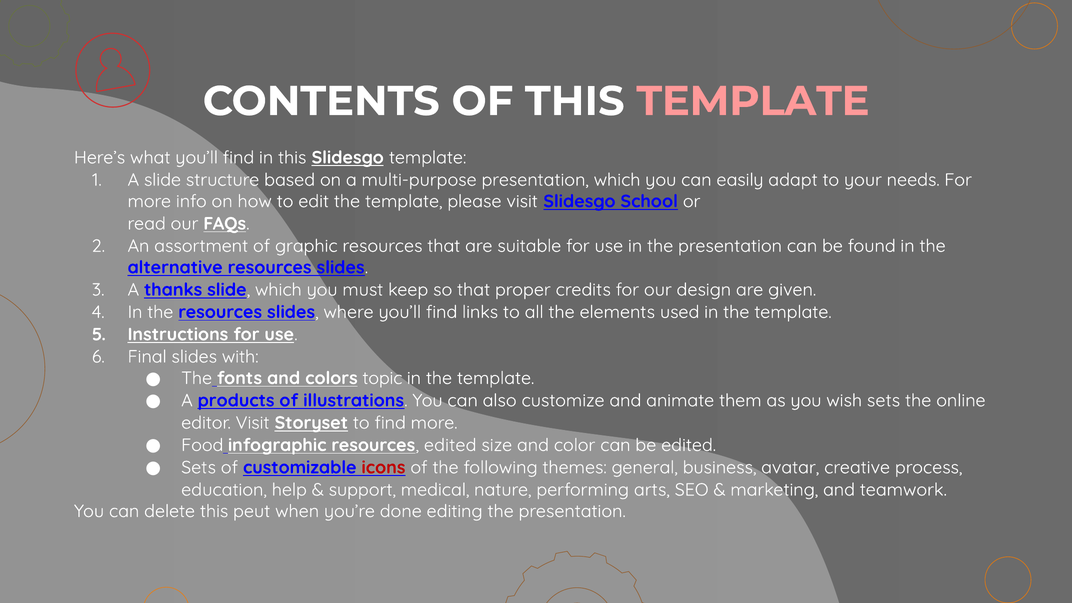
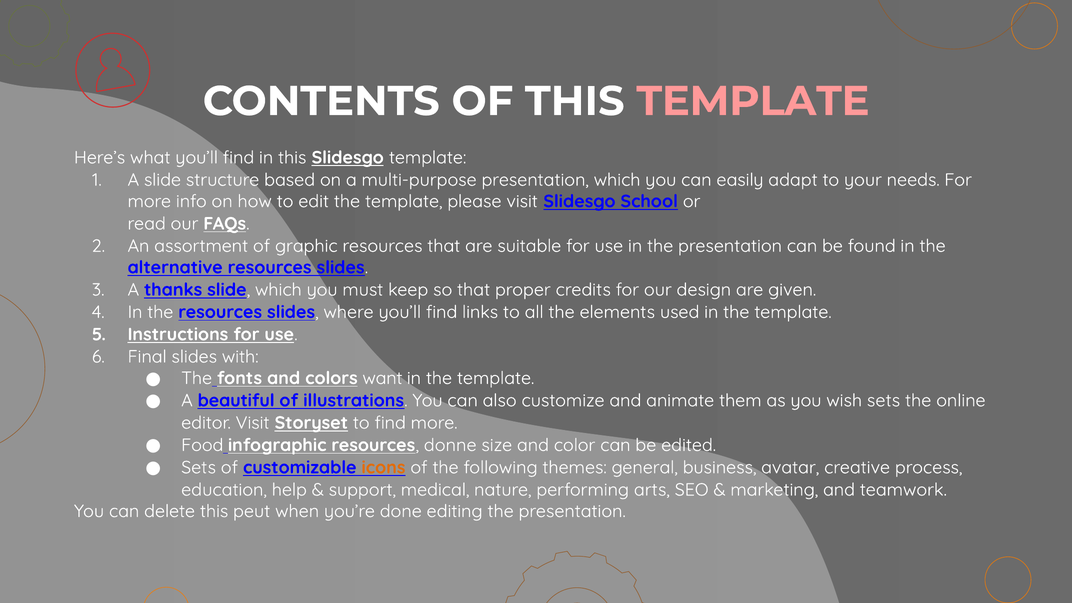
topic: topic -> want
products: products -> beautiful
resources edited: edited -> donne
icons colour: red -> orange
